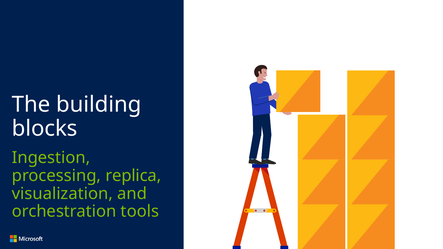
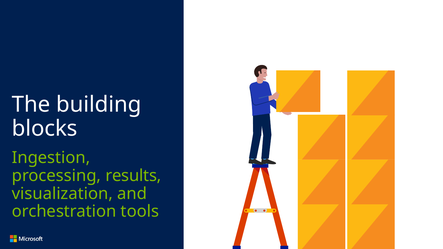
replica: replica -> results
